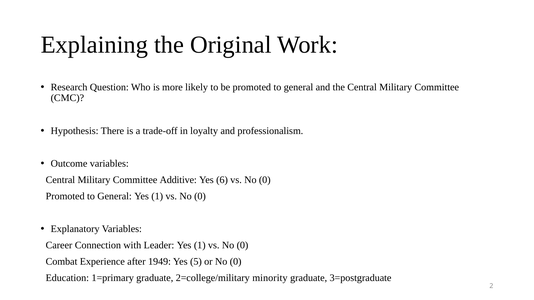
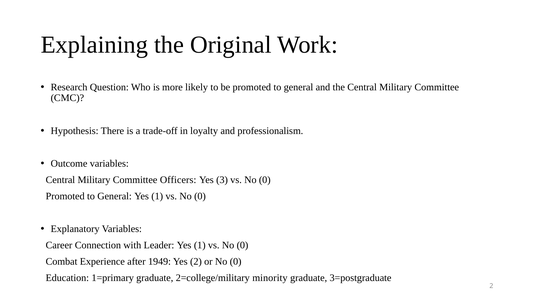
Additive: Additive -> Officers
6: 6 -> 3
Yes 5: 5 -> 2
